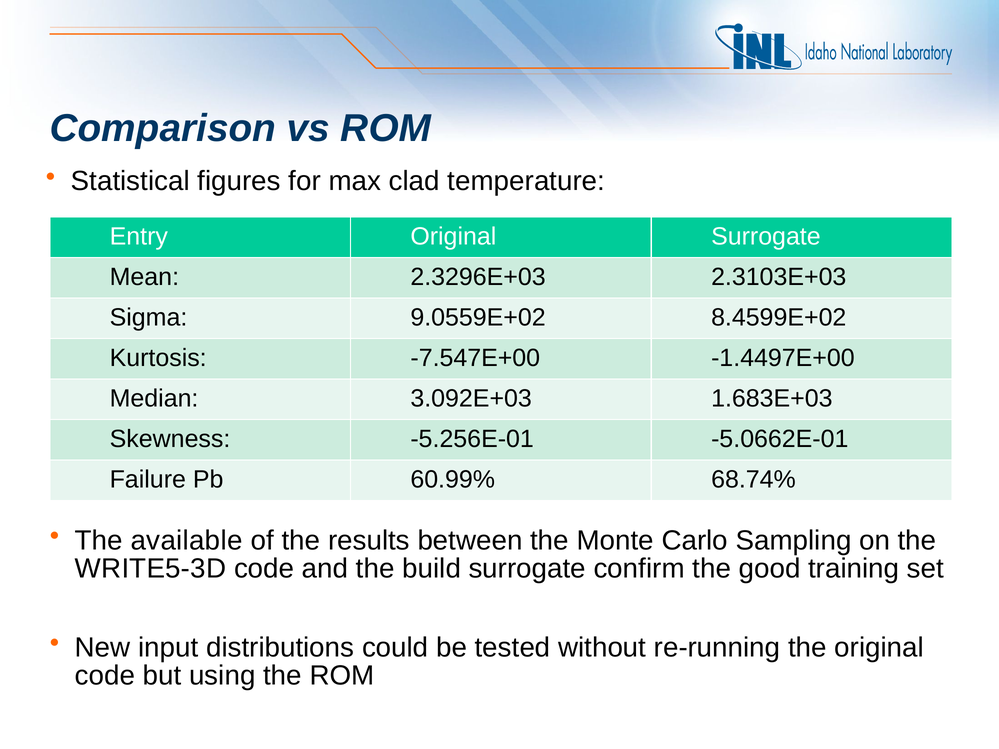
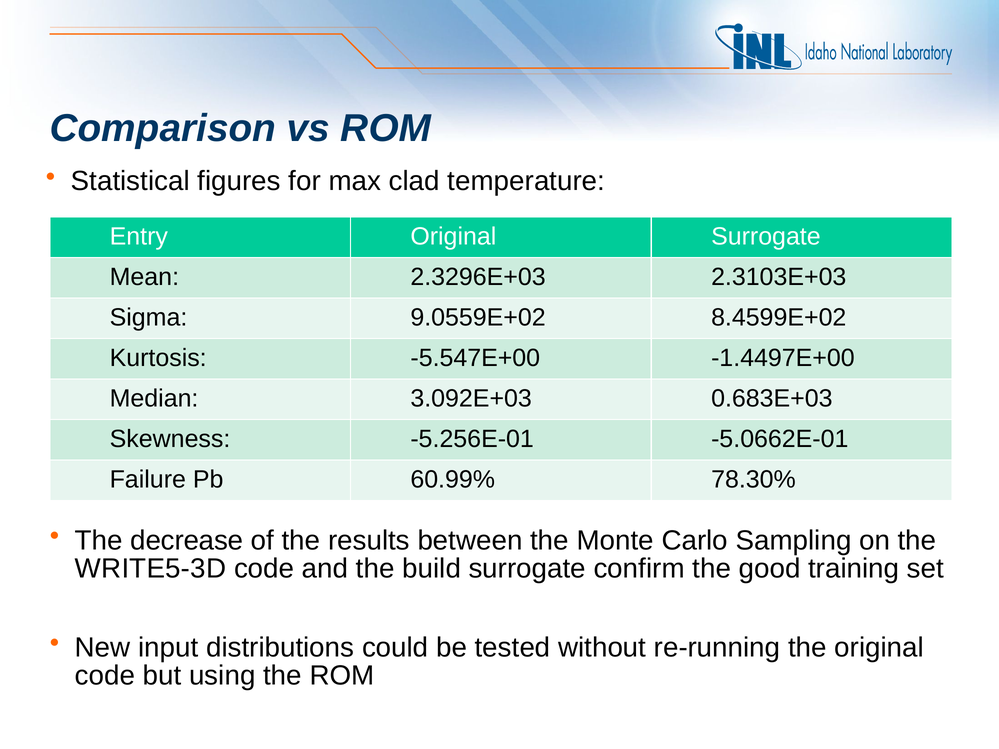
-7.547E+00: -7.547E+00 -> -5.547E+00
1.683E+03: 1.683E+03 -> 0.683E+03
68.74%: 68.74% -> 78.30%
available: available -> decrease
